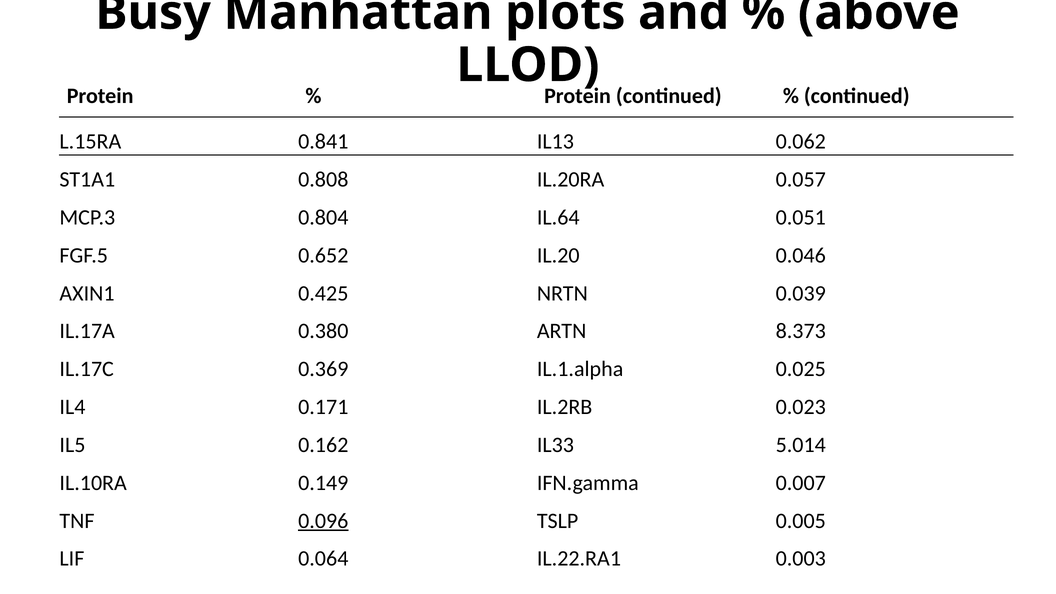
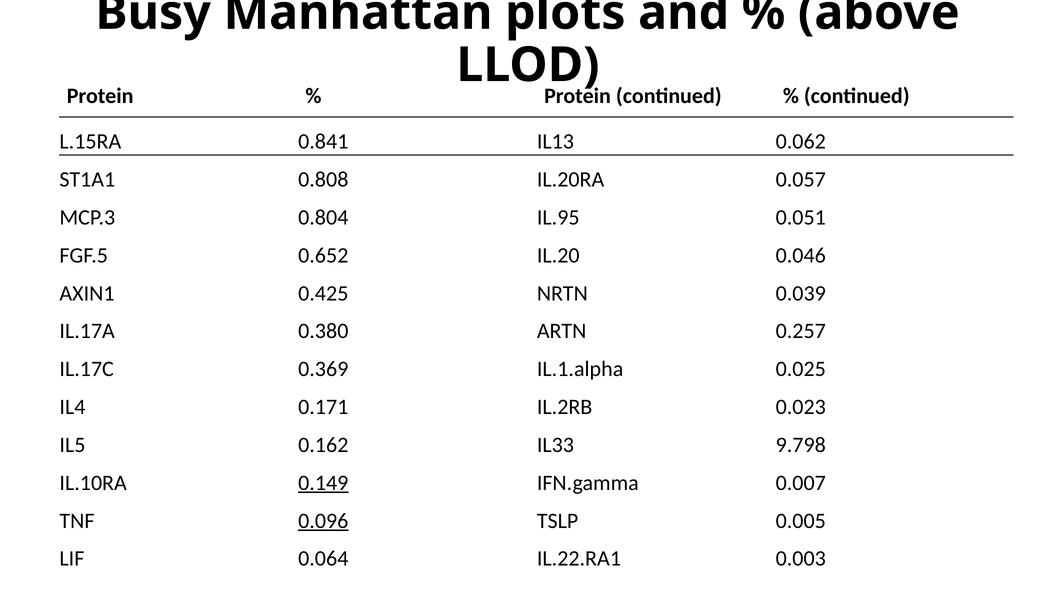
IL.64: IL.64 -> IL.95
8.373: 8.373 -> 0.257
5.014: 5.014 -> 9.798
0.149 underline: none -> present
